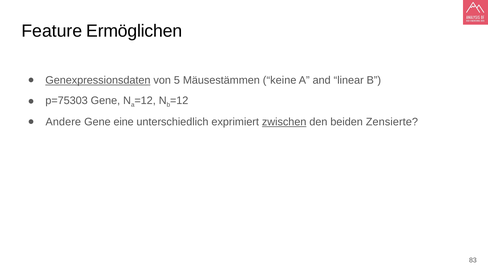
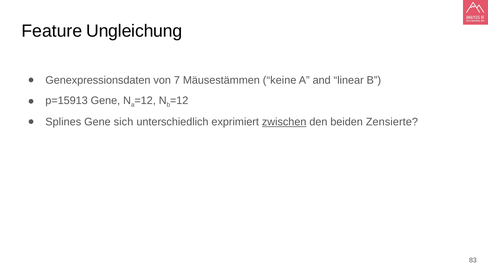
Ermöglichen: Ermöglichen -> Ungleichung
Genexpressionsdaten underline: present -> none
5: 5 -> 7
p=75303: p=75303 -> p=15913
Andere: Andere -> Splines
eine: eine -> sich
